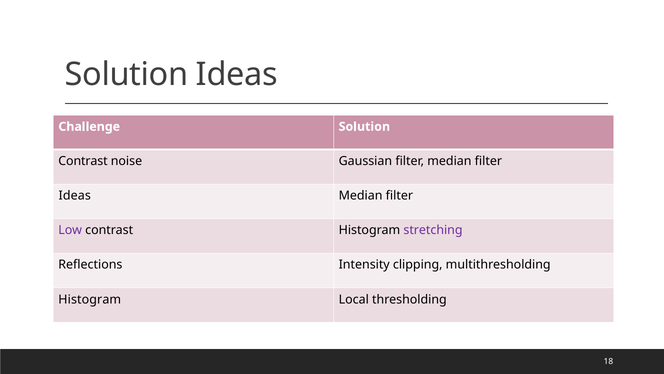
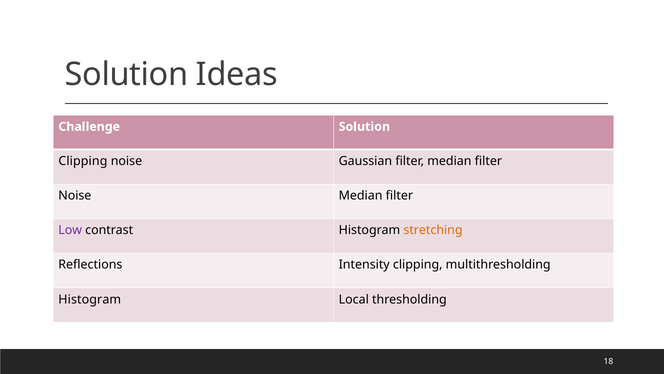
Contrast at (83, 161): Contrast -> Clipping
Ideas at (75, 195): Ideas -> Noise
stretching colour: purple -> orange
